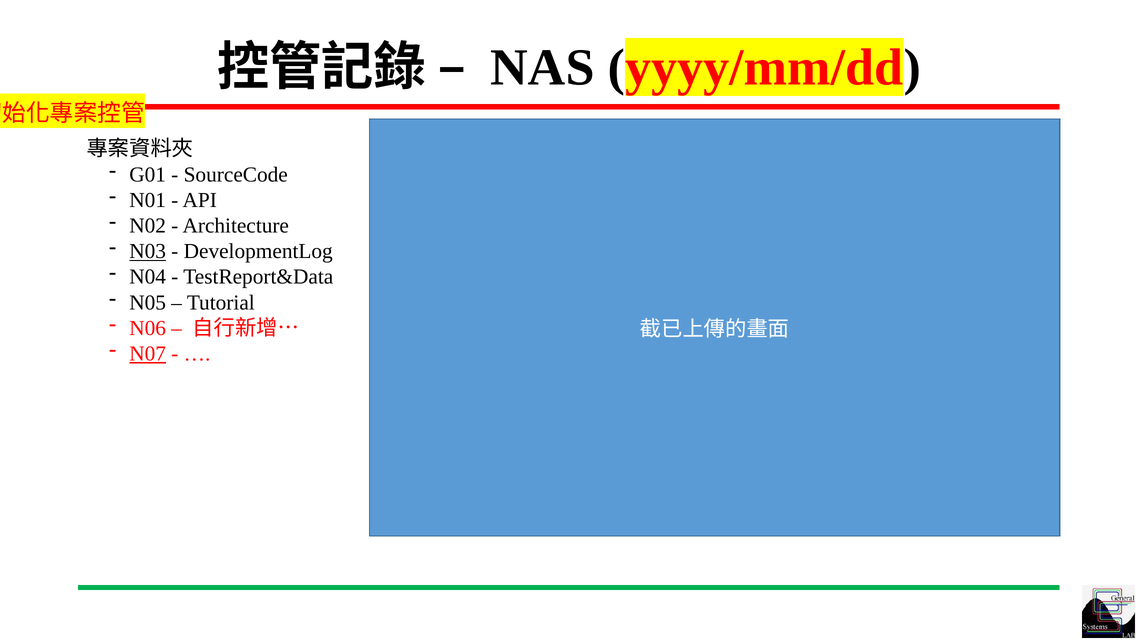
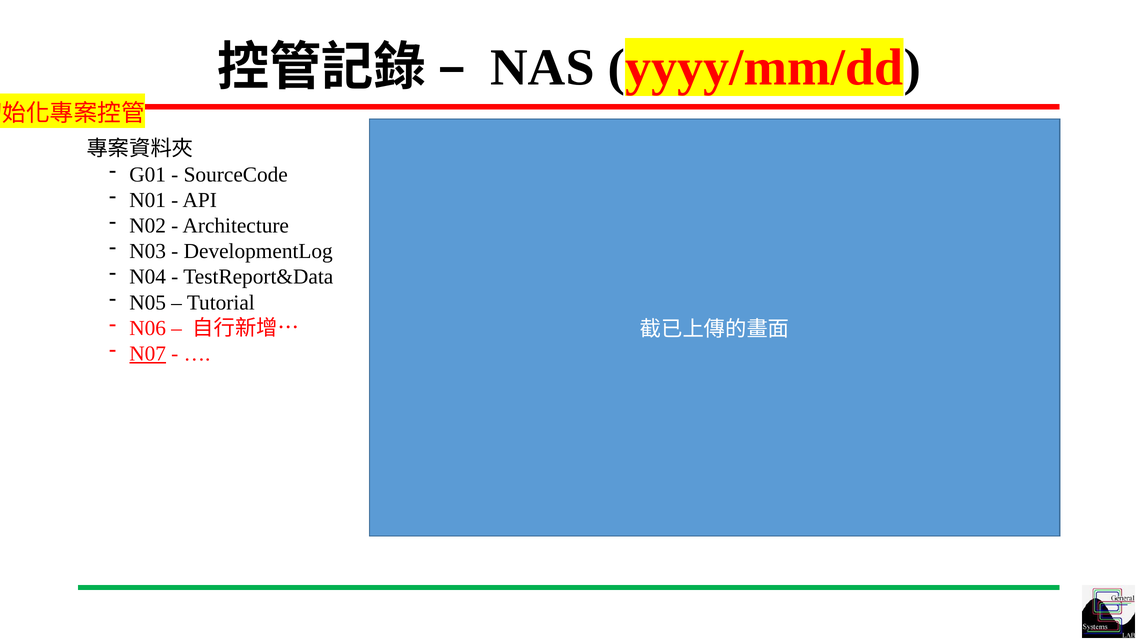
N03 underline: present -> none
